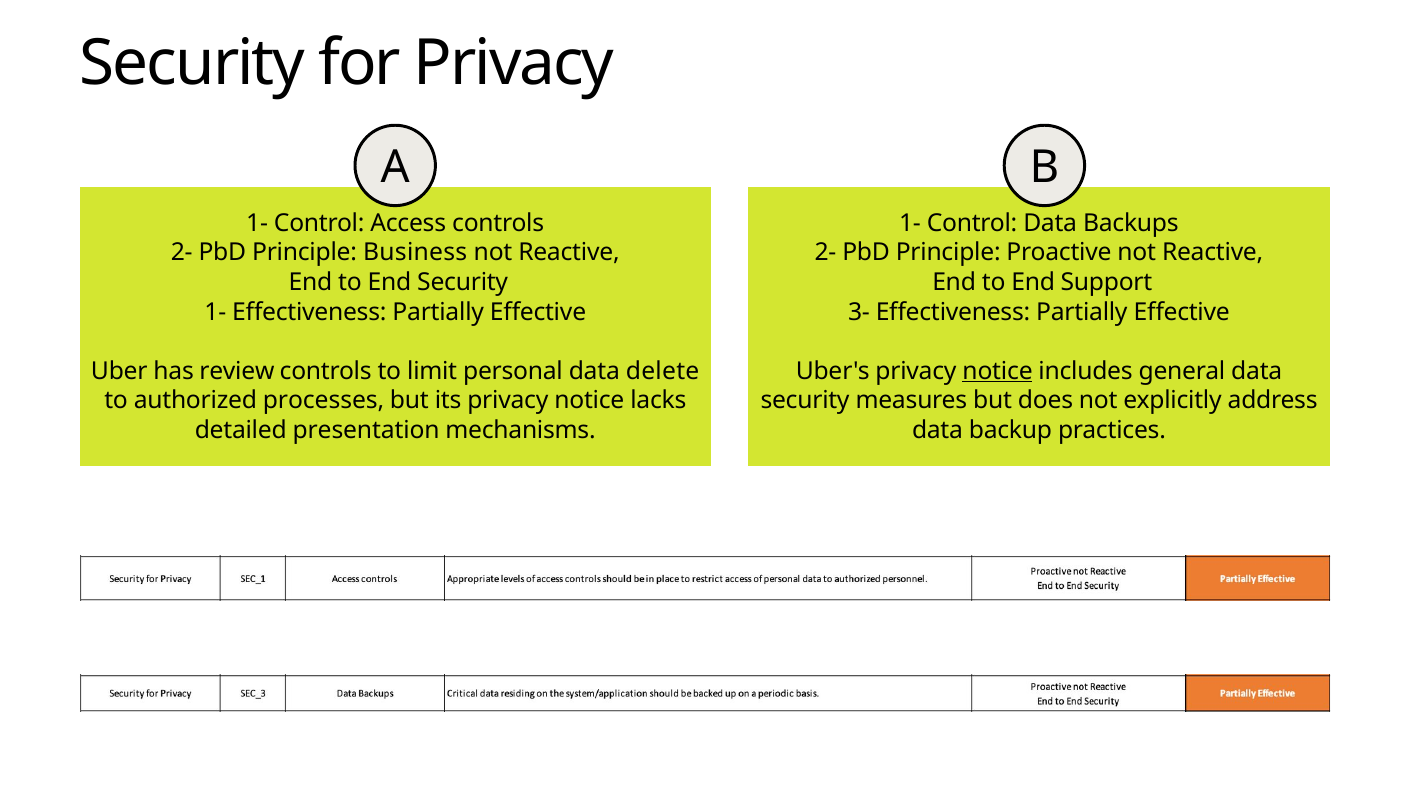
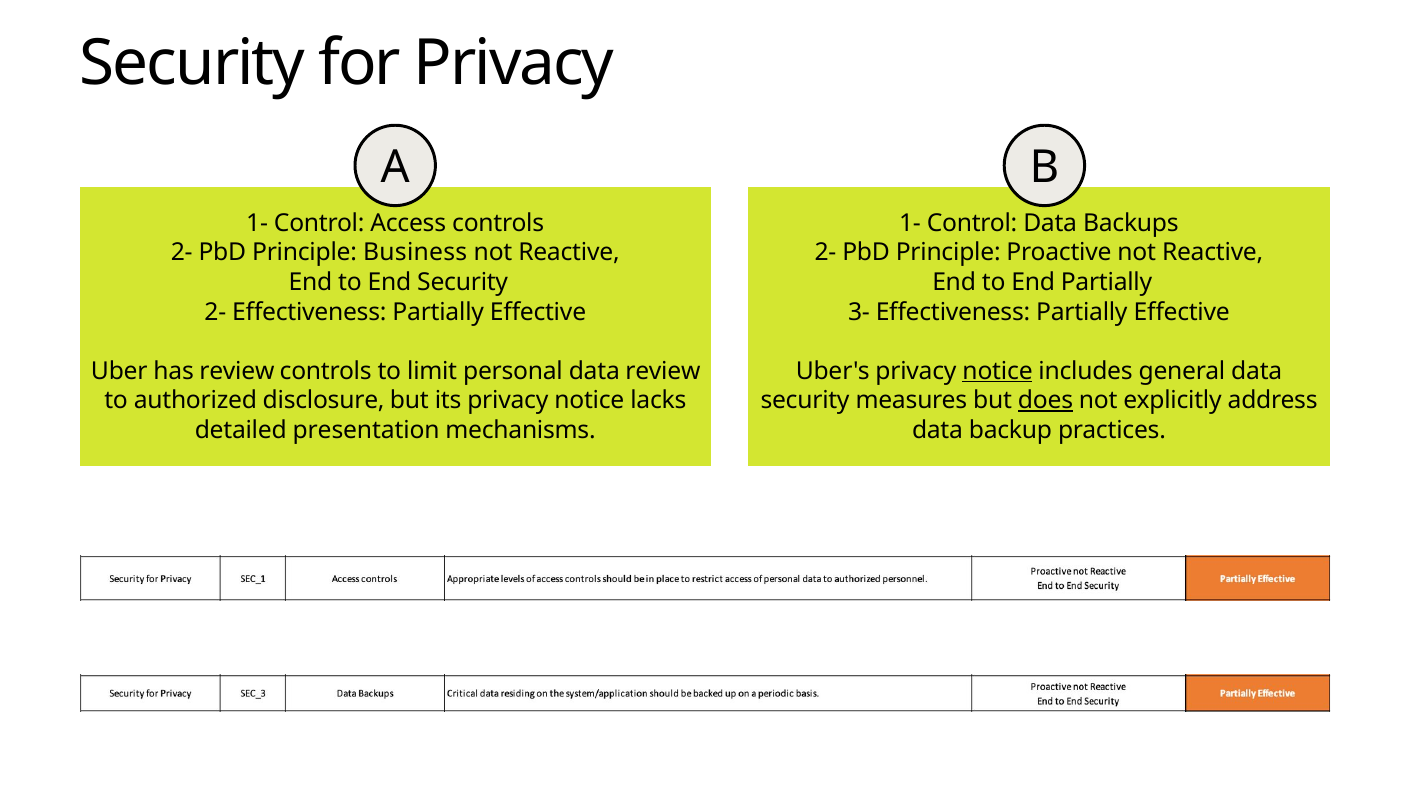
End Support: Support -> Partially
1- at (215, 312): 1- -> 2-
data delete: delete -> review
processes: processes -> disclosure
does underline: none -> present
